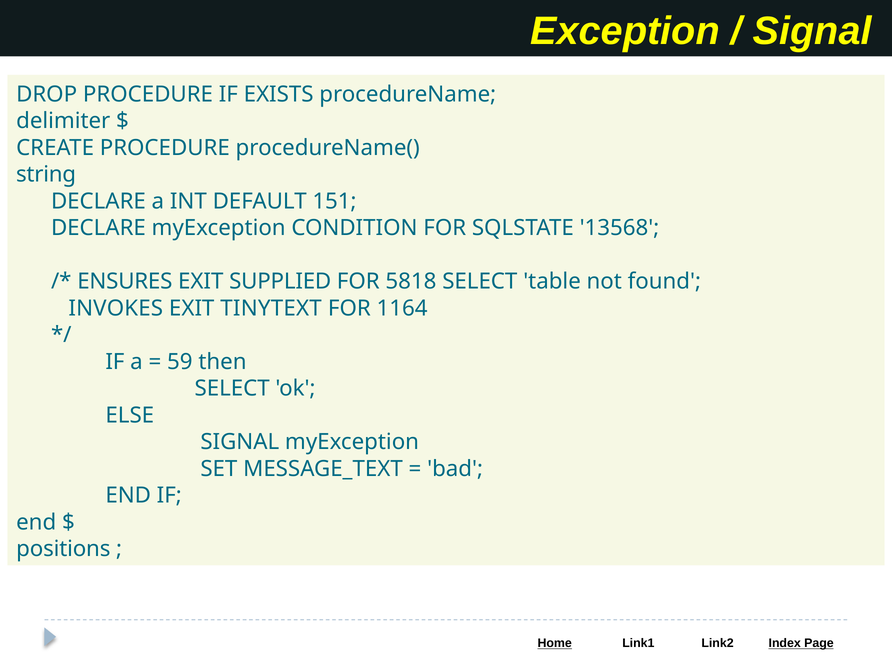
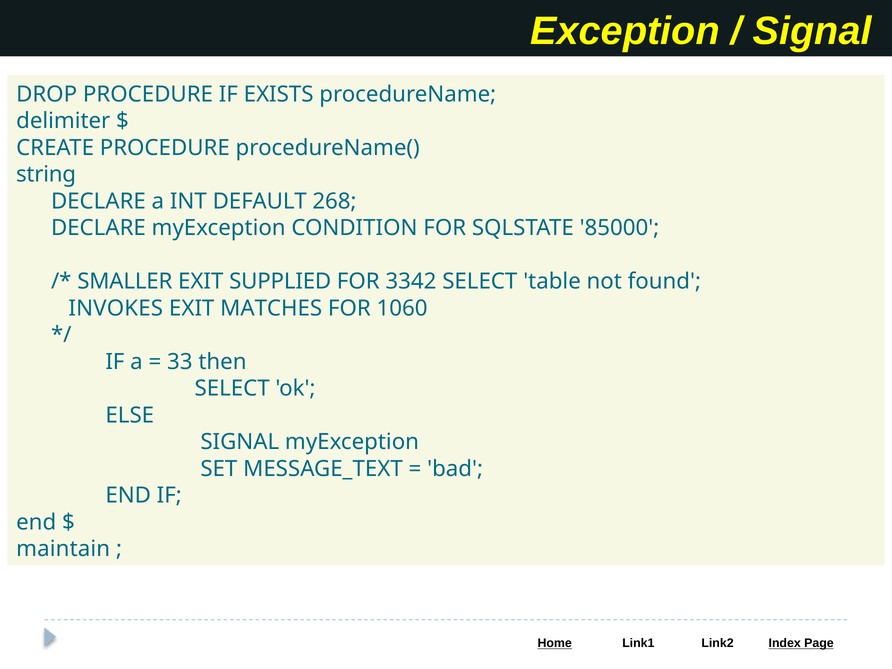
151: 151 -> 268
13568: 13568 -> 85000
ENSURES: ENSURES -> SMALLER
5818: 5818 -> 3342
TINYTEXT: TINYTEXT -> MATCHES
1164: 1164 -> 1060
59: 59 -> 33
positions: positions -> maintain
